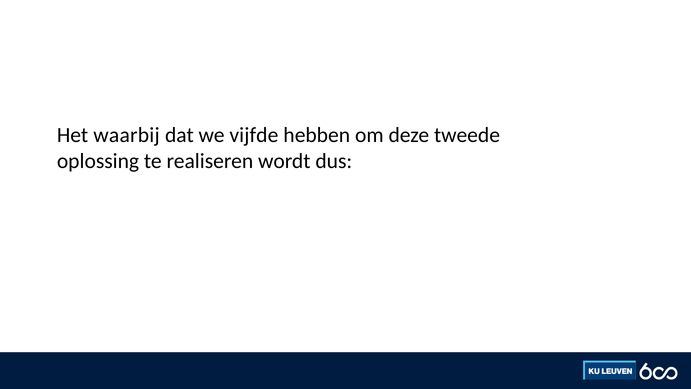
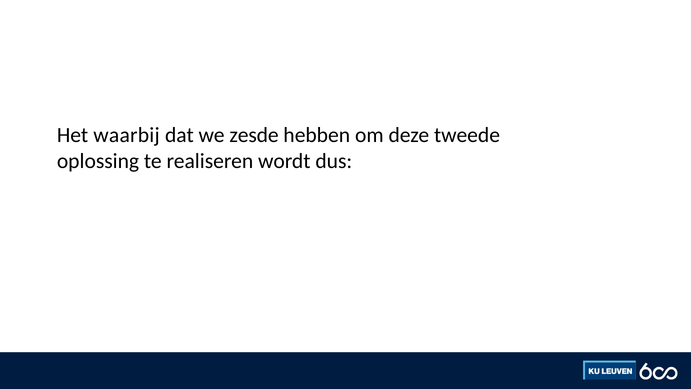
vijfde: vijfde -> zesde
